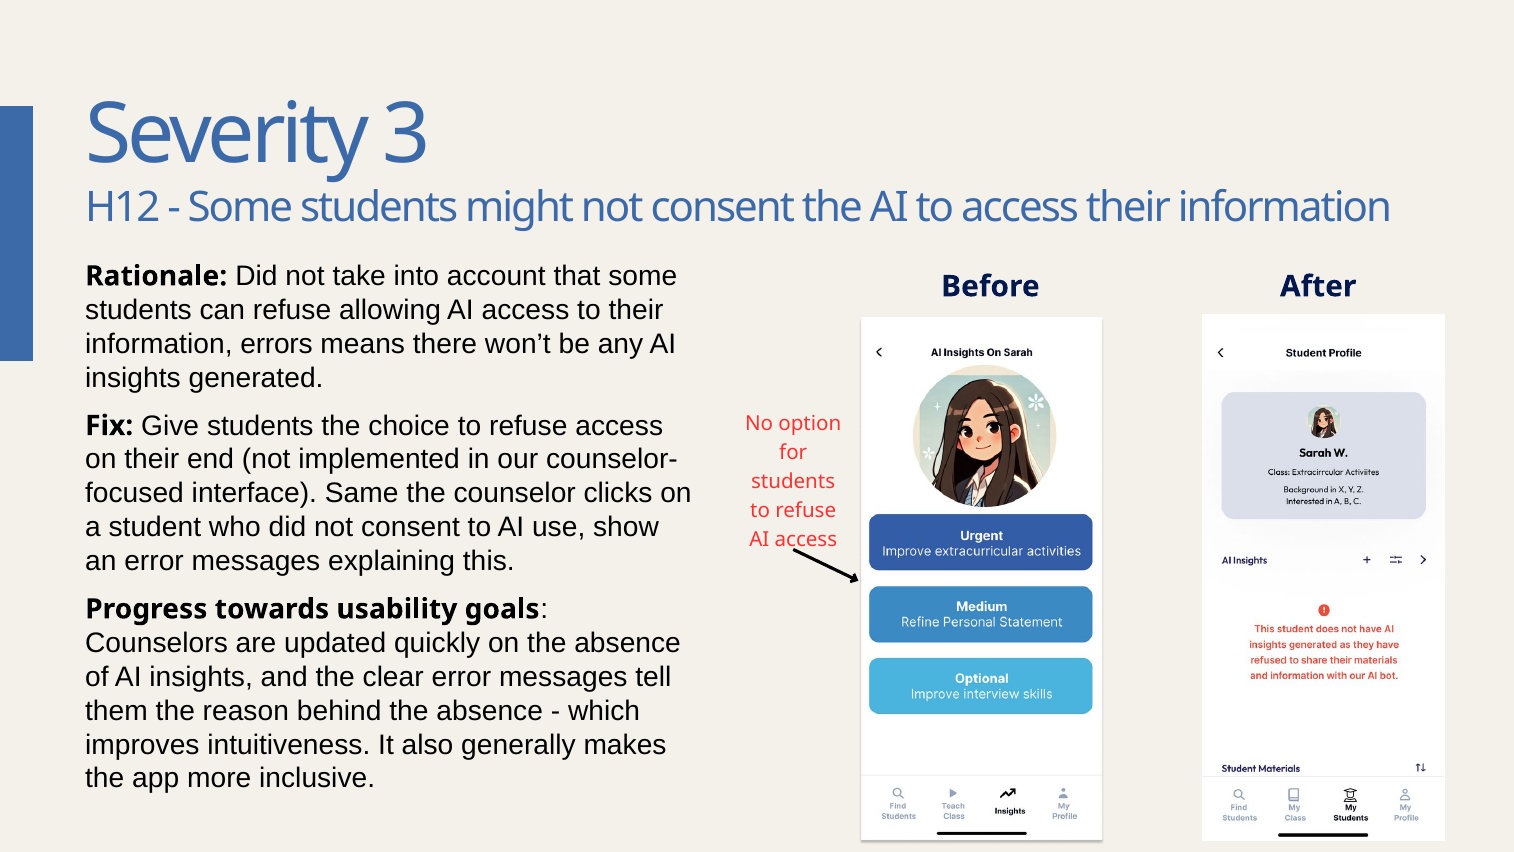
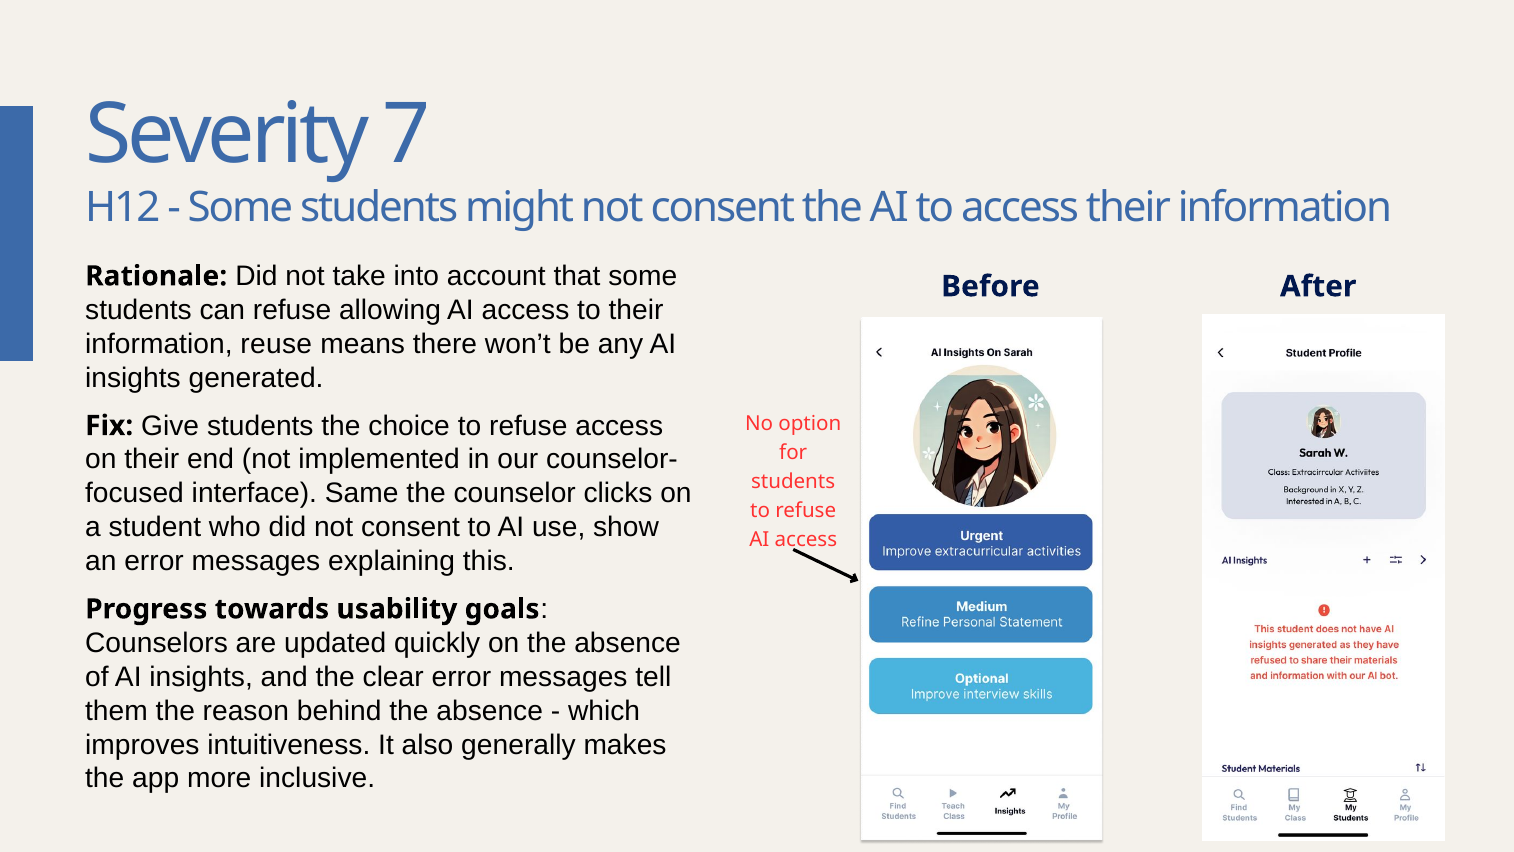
3: 3 -> 7
errors: errors -> reuse
